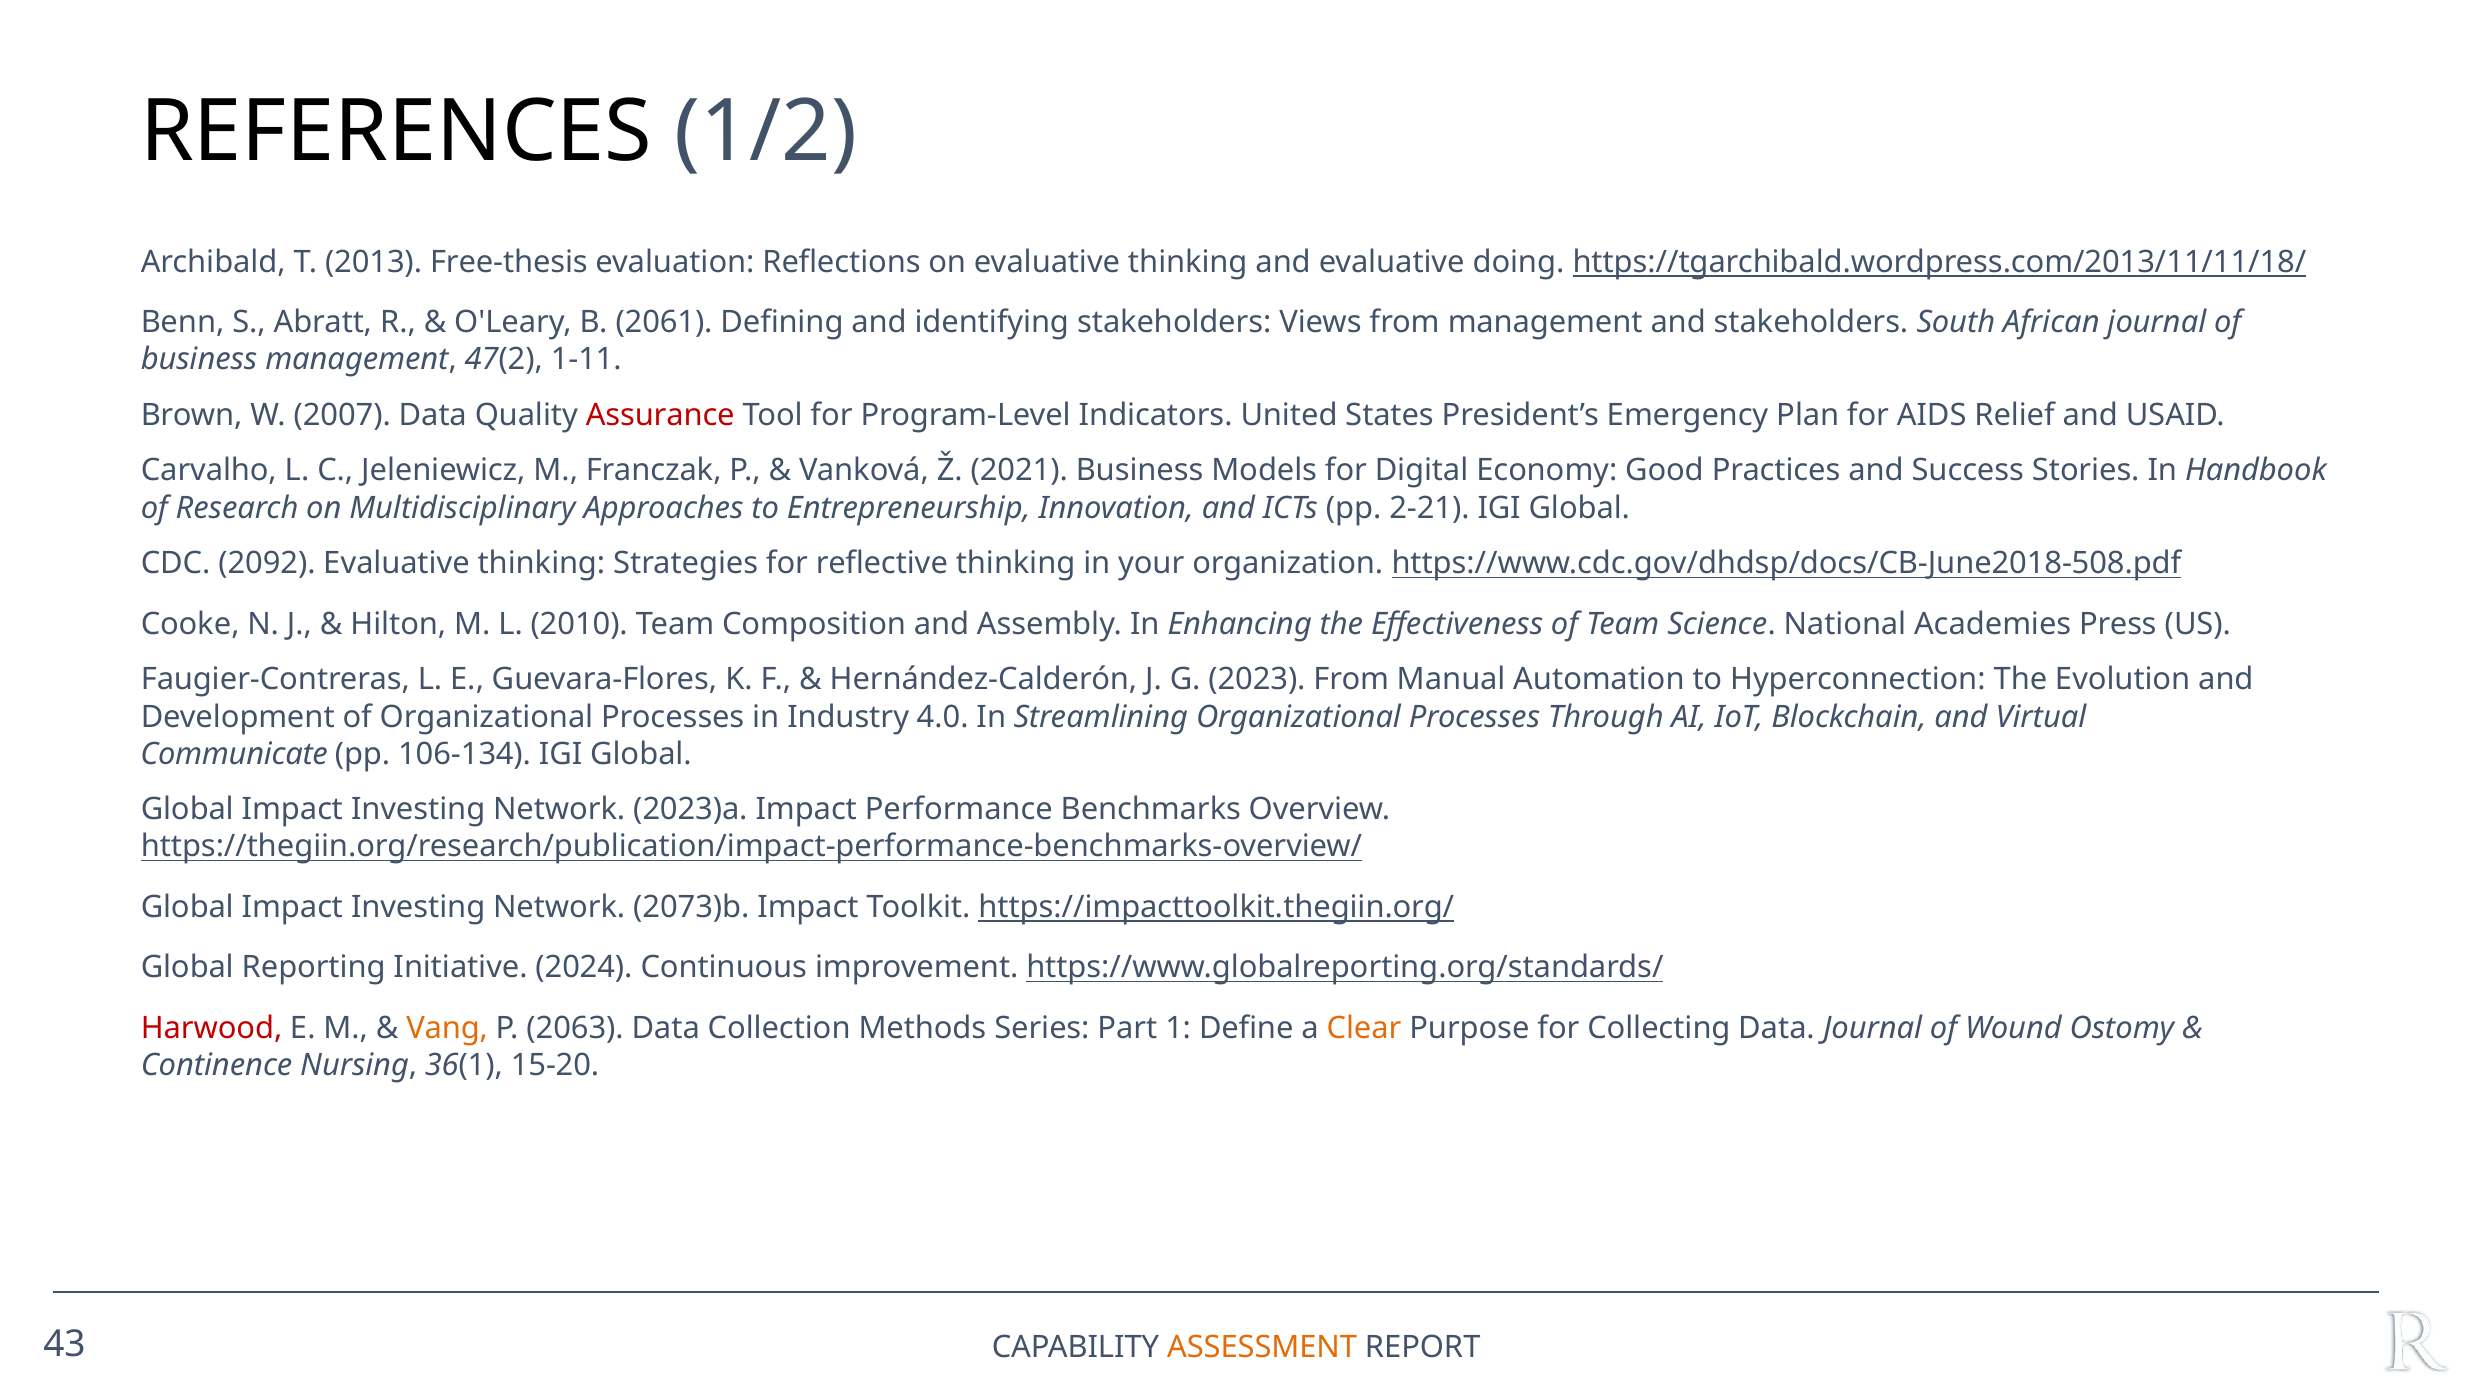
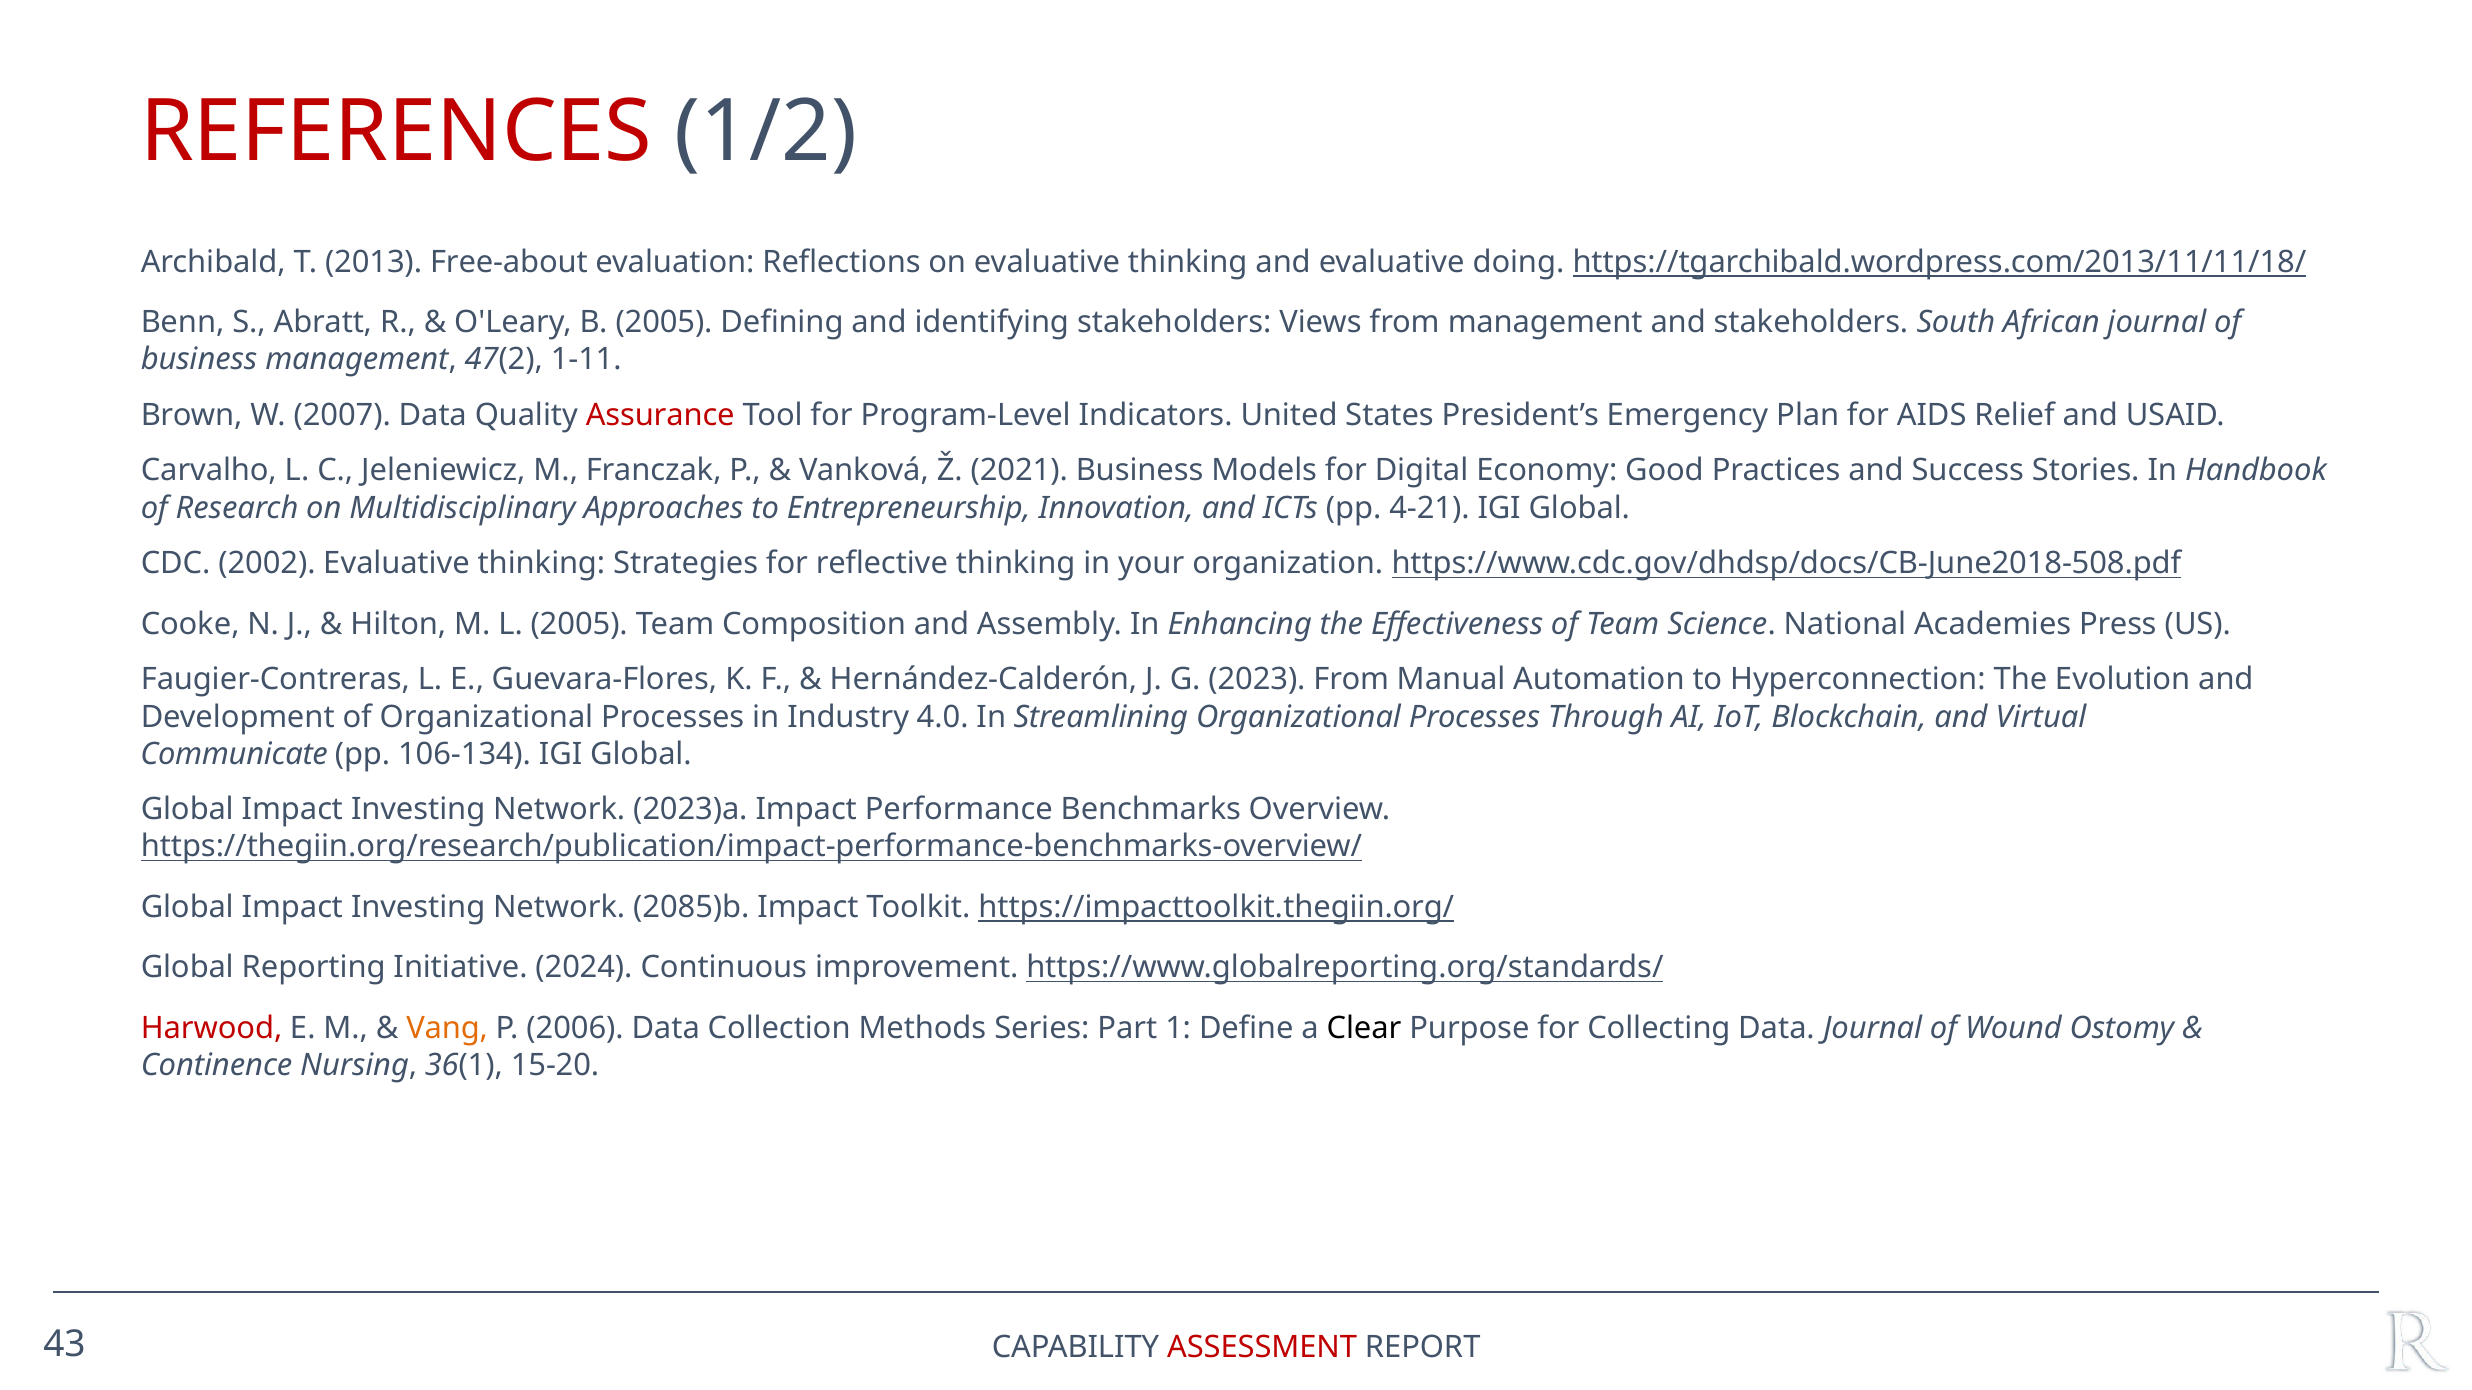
REFERENCES colour: black -> red
Free-thesis: Free-thesis -> Free-about
B 2061: 2061 -> 2005
2-21: 2-21 -> 4-21
2092: 2092 -> 2002
L 2010: 2010 -> 2005
2073)b: 2073)b -> 2085)b
2063: 2063 -> 2006
Clear colour: orange -> black
ASSESSMENT colour: orange -> red
